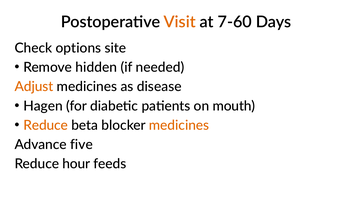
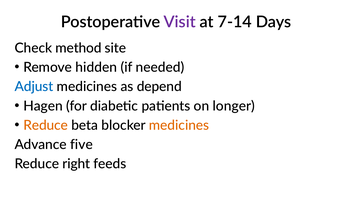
Visit colour: orange -> purple
7-60: 7-60 -> 7-14
options: options -> method
Adjust colour: orange -> blue
disease: disease -> depend
mouth: mouth -> longer
hour: hour -> right
